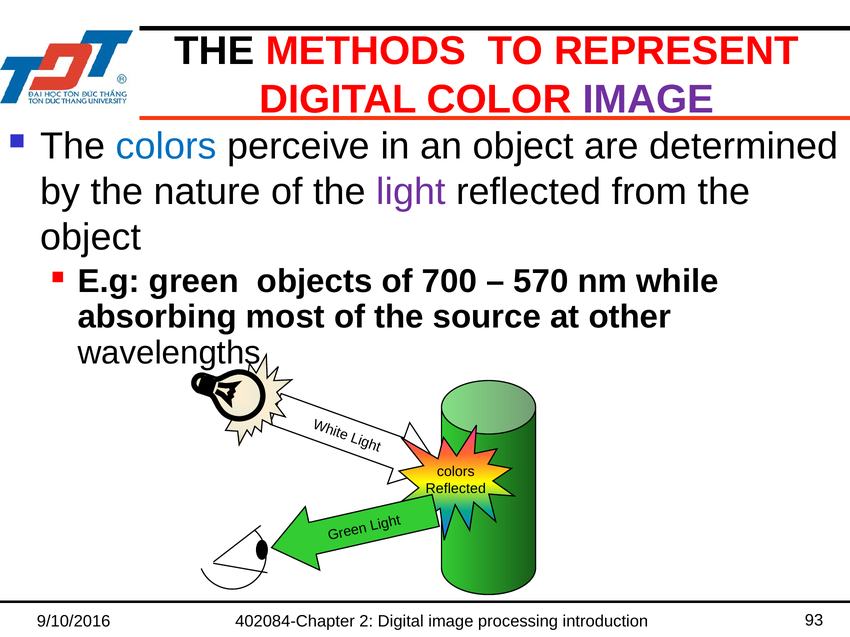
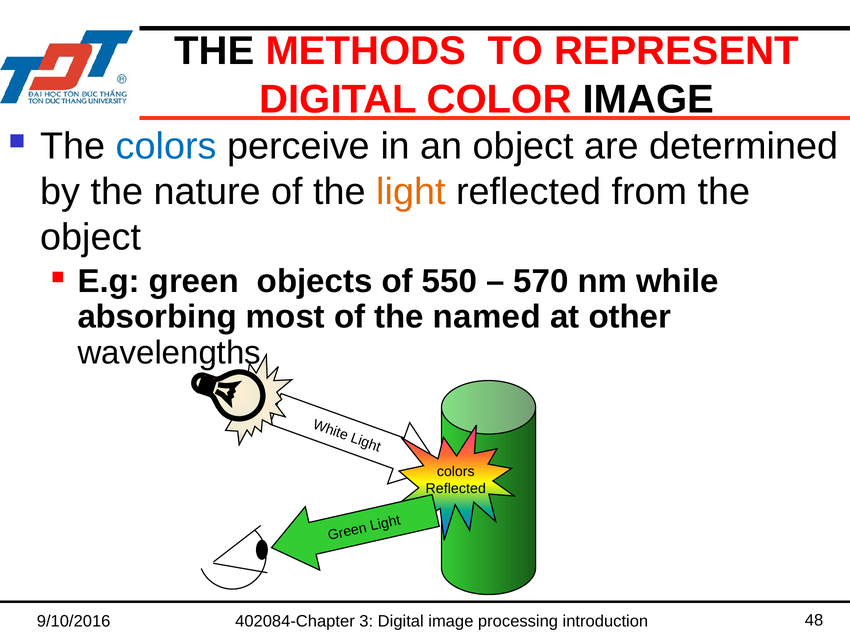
IMAGE at (648, 99) colour: purple -> black
light at (411, 192) colour: purple -> orange
700: 700 -> 550
source: source -> named
2: 2 -> 3
93: 93 -> 48
